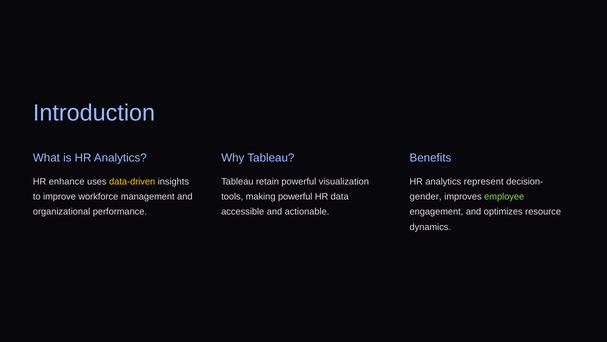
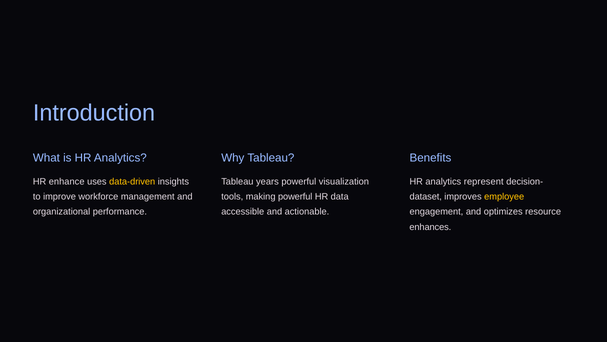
retain: retain -> years
gender: gender -> dataset
employee colour: light green -> yellow
dynamics: dynamics -> enhances
